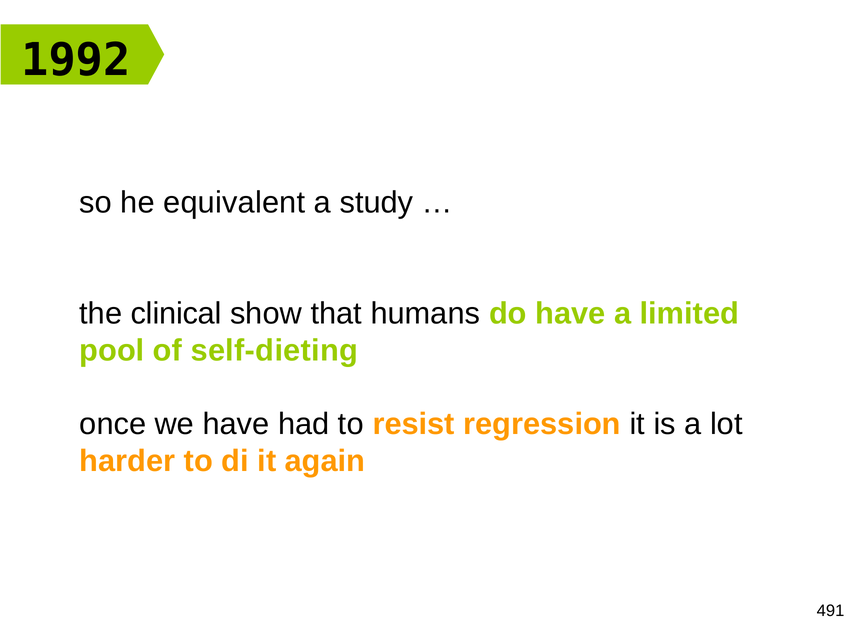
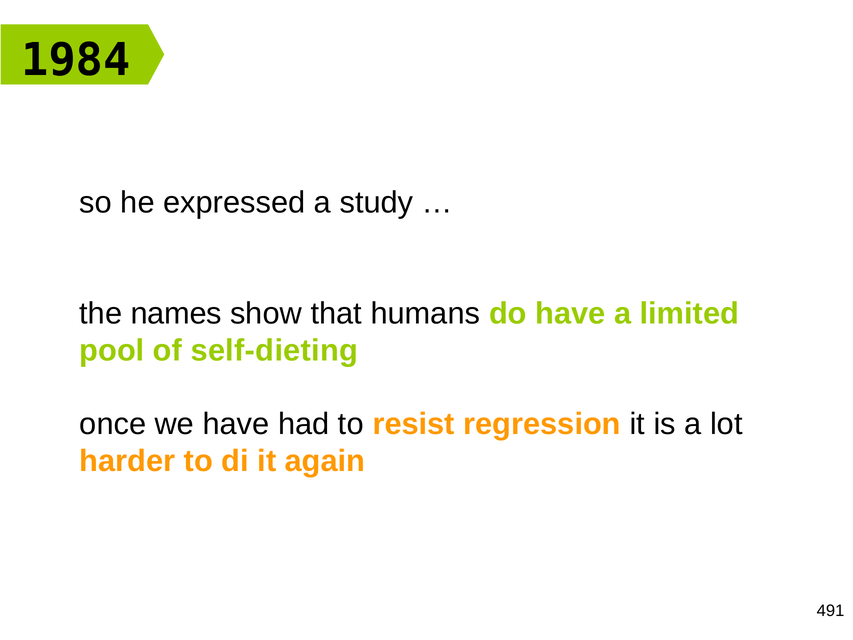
1992: 1992 -> 1984
equivalent: equivalent -> expressed
clinical: clinical -> names
